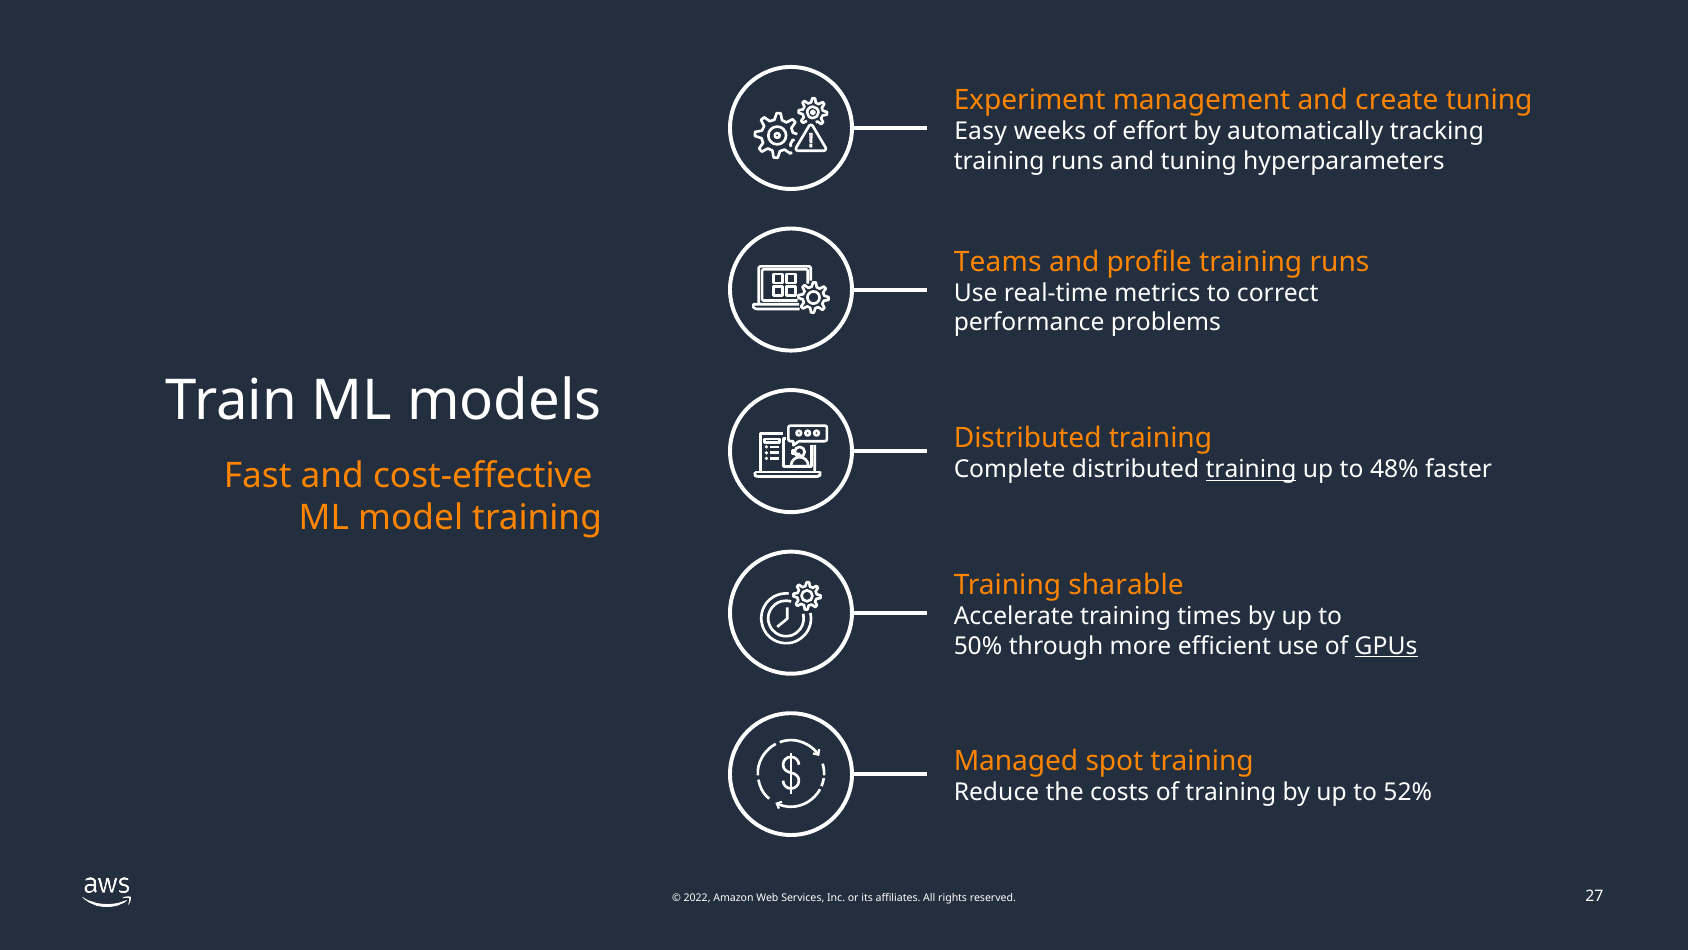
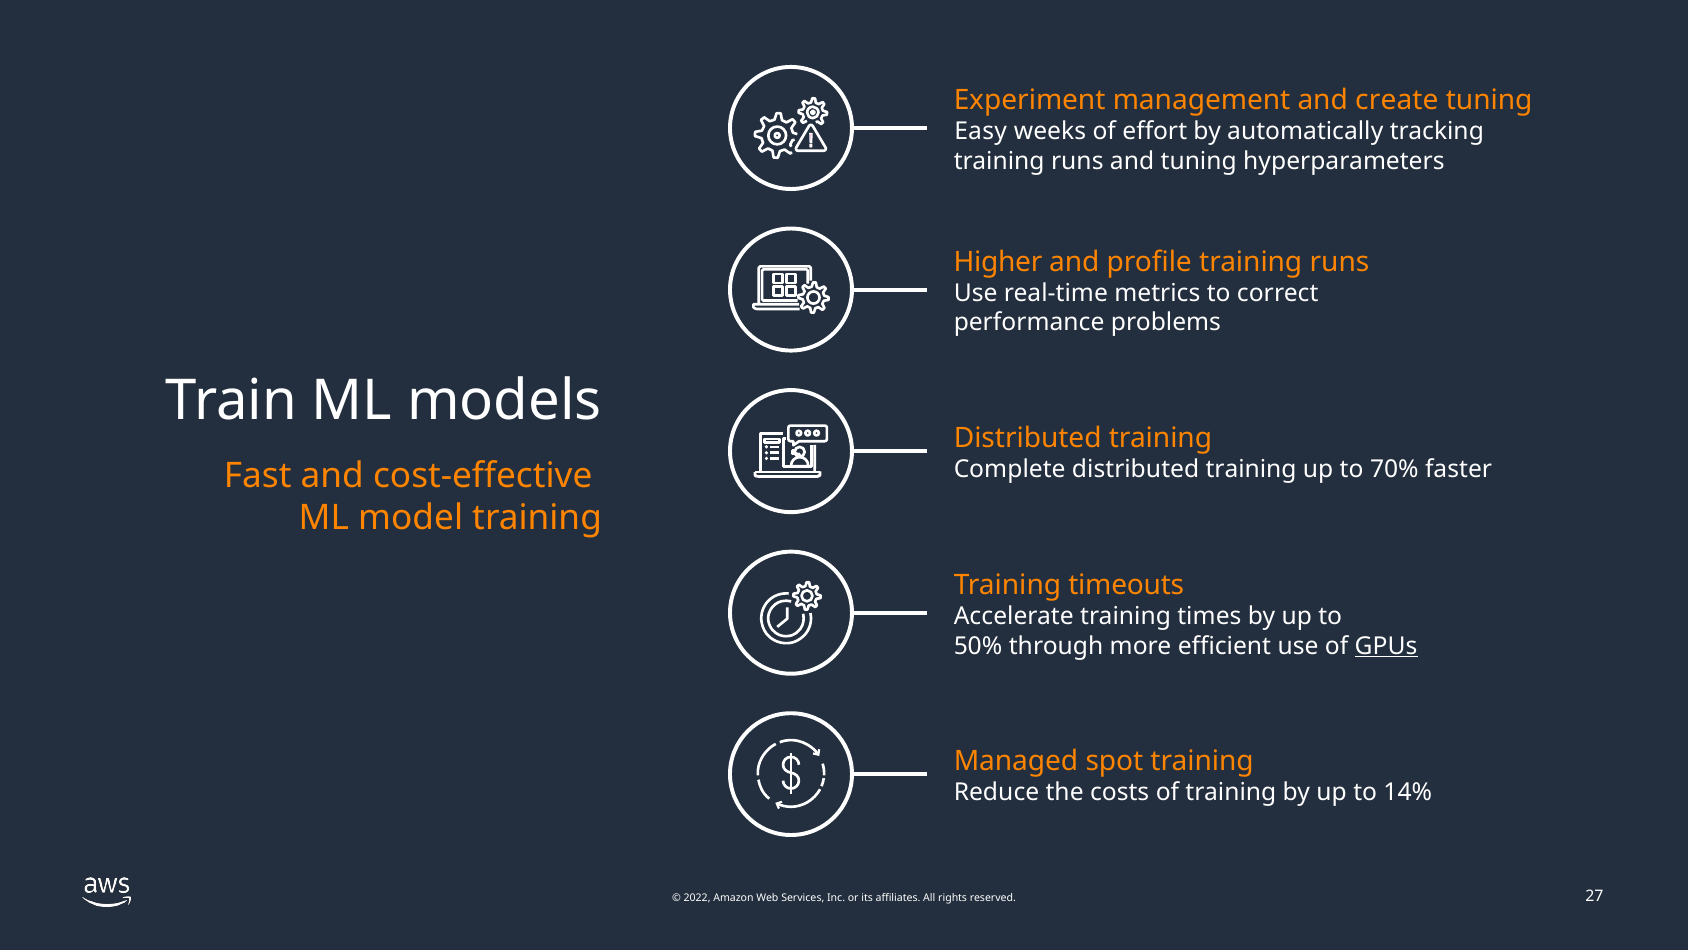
Teams: Teams -> Higher
training at (1251, 470) underline: present -> none
48%: 48% -> 70%
sharable: sharable -> timeouts
52%: 52% -> 14%
